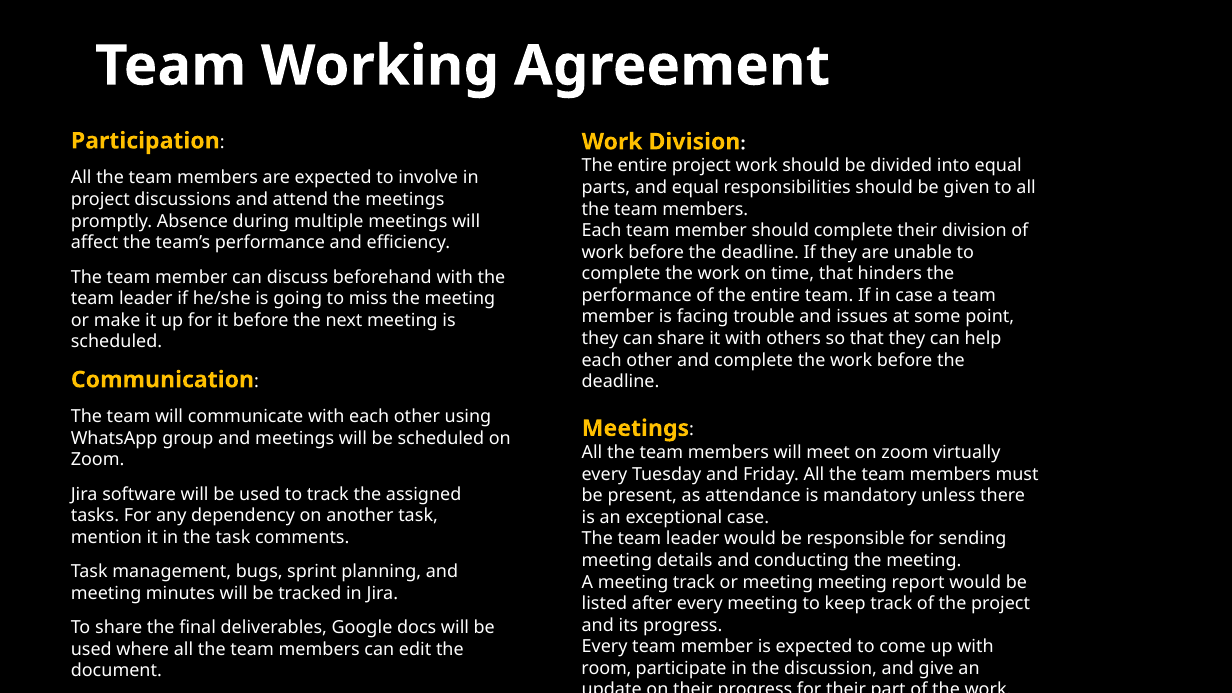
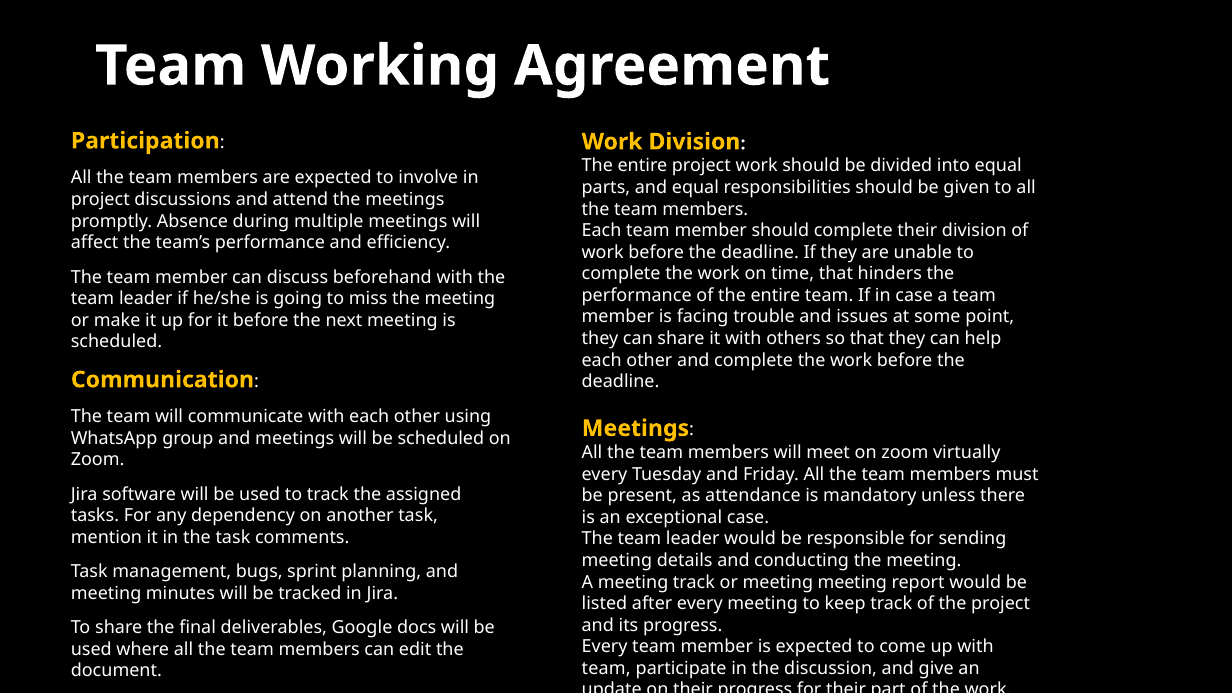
room at (606, 668): room -> team
